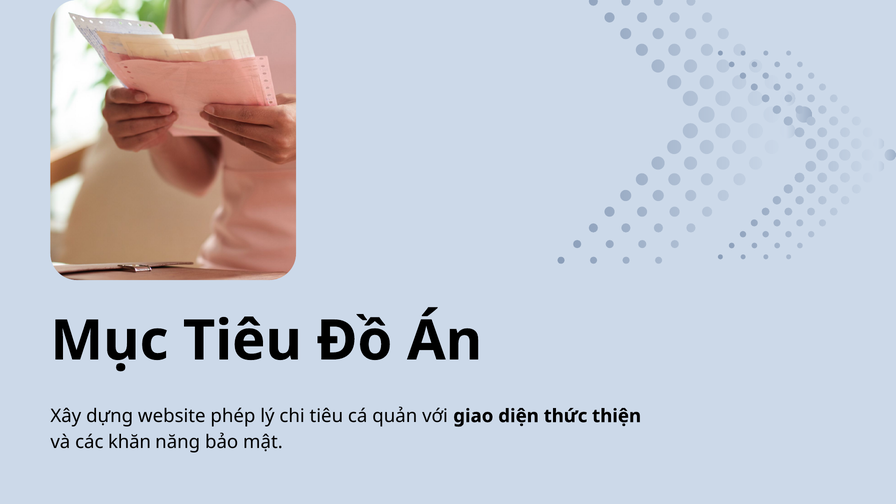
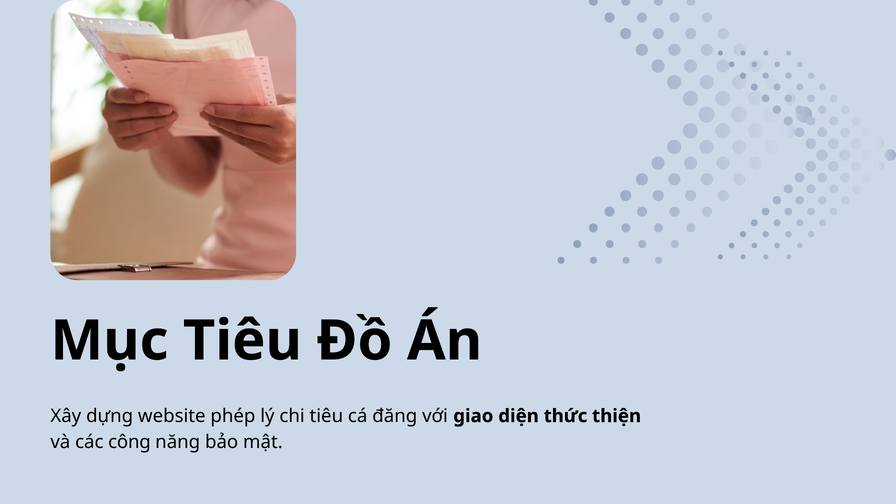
quản: quản -> đăng
khăn: khăn -> công
